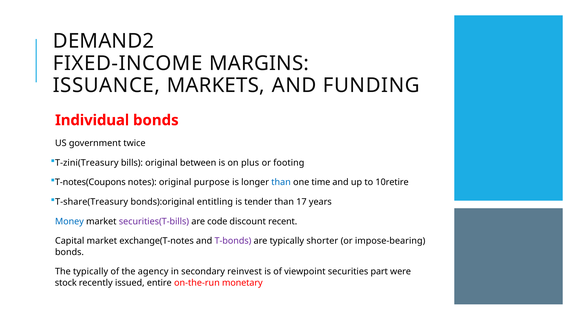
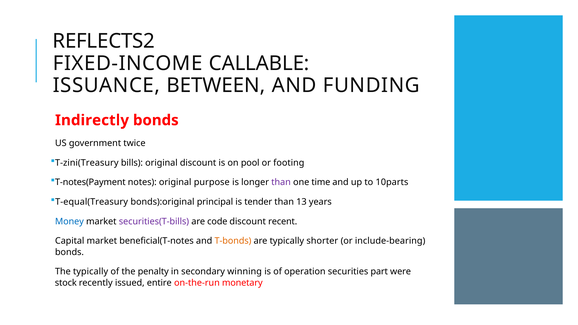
DEMAND2: DEMAND2 -> REFLECTS2
MARGINS: MARGINS -> CALLABLE
MARKETS: MARKETS -> BETWEEN
Individual: Individual -> Indirectly
original between: between -> discount
plus: plus -> pool
T-notes(Coupons: T-notes(Coupons -> T-notes(Payment
than at (281, 182) colour: blue -> purple
10retire: 10retire -> 10parts
T-share(Treasury: T-share(Treasury -> T-equal(Treasury
entitling: entitling -> principal
17: 17 -> 13
exchange(T-notes: exchange(T-notes -> beneficial(T-notes
T-bonds colour: purple -> orange
impose-bearing: impose-bearing -> include-bearing
agency: agency -> penalty
reinvest: reinvest -> winning
viewpoint: viewpoint -> operation
